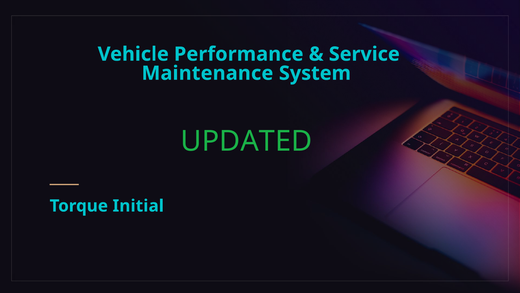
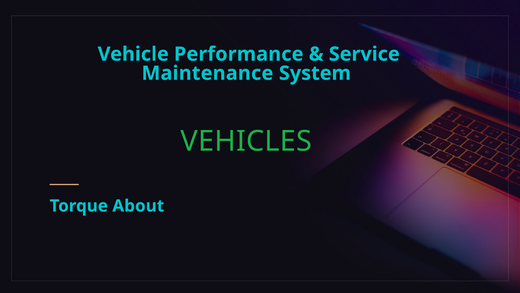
UPDATED: UPDATED -> VEHICLES
Initial: Initial -> About
